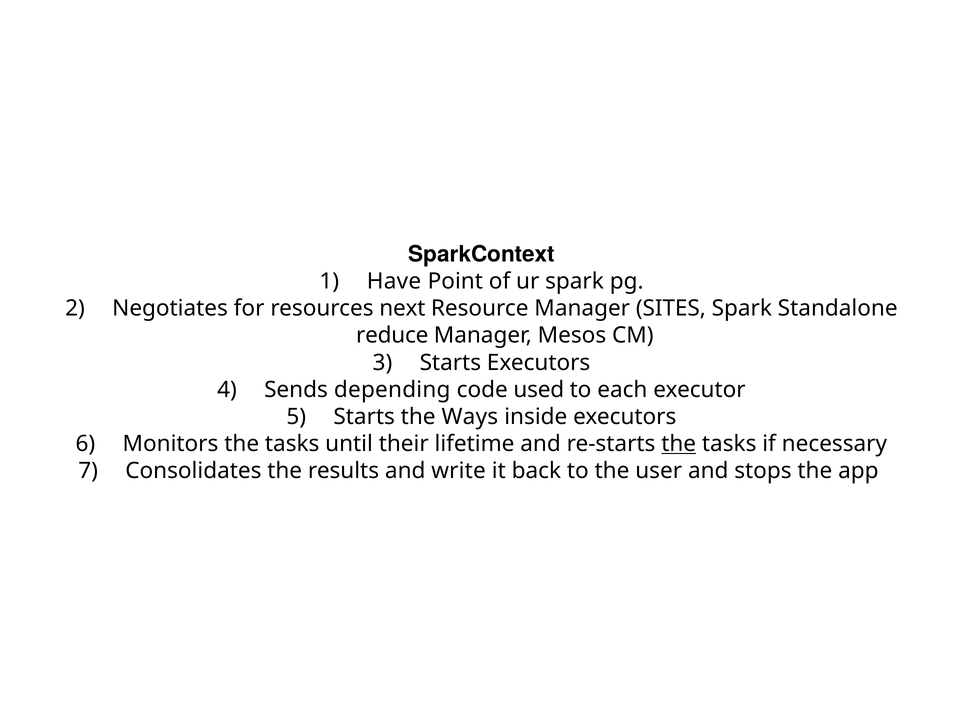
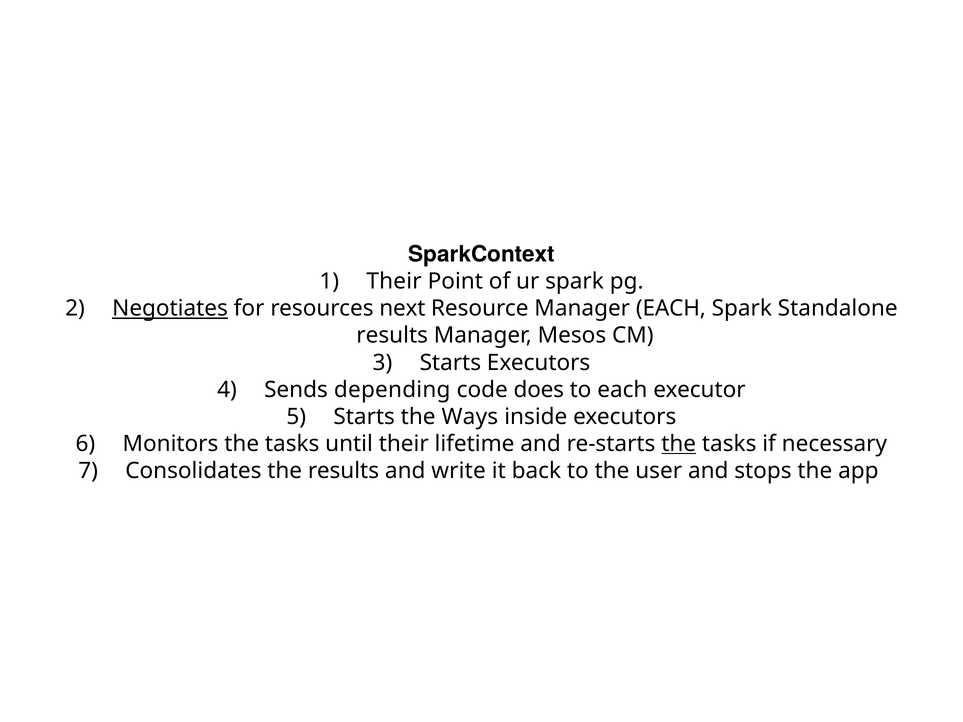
Have at (394, 281): Have -> Their
Negotiates underline: none -> present
Manager SITES: SITES -> EACH
reduce at (392, 336): reduce -> results
used: used -> does
